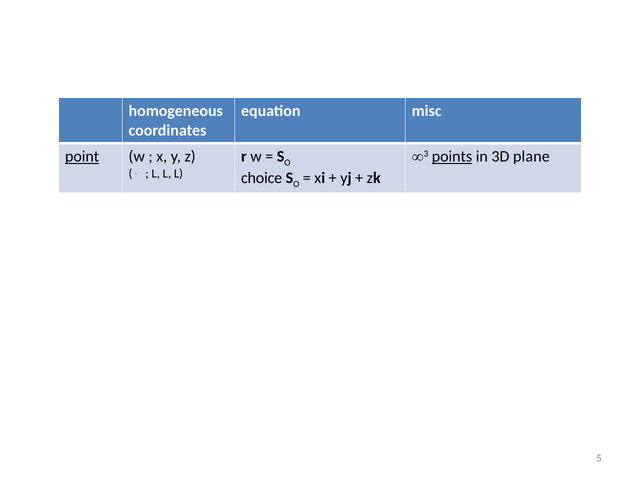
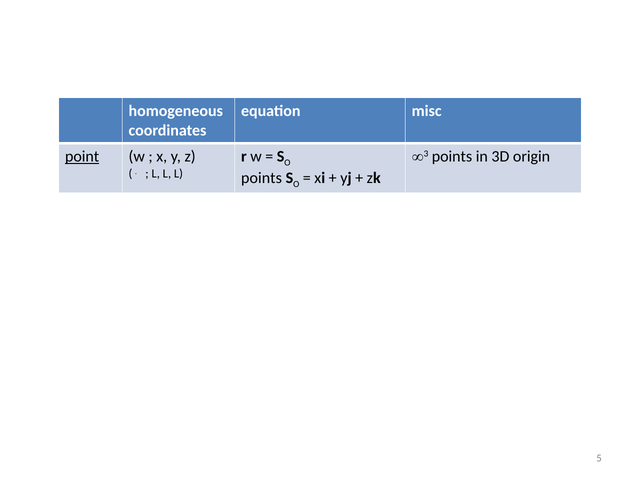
points at (452, 156) underline: present -> none
plane: plane -> origin
choice at (262, 178): choice -> points
